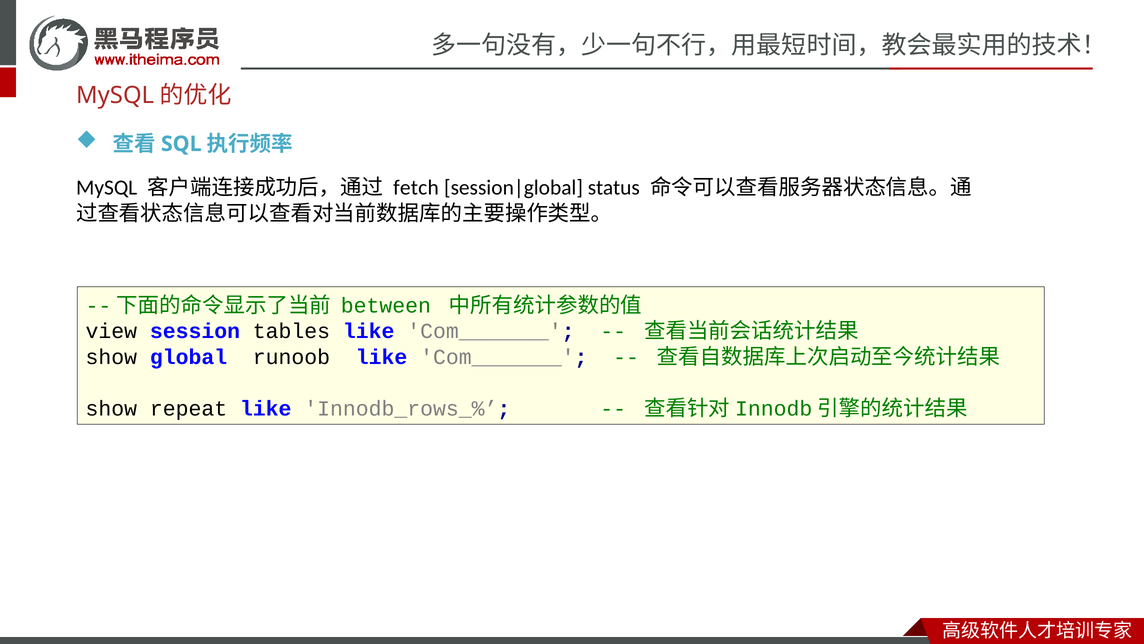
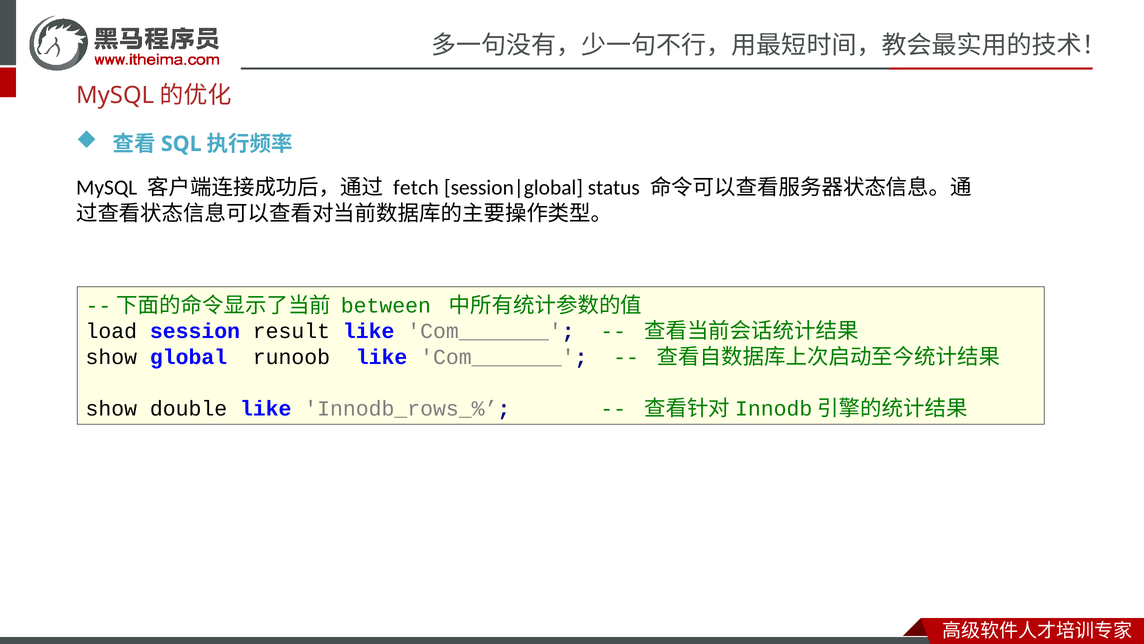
view: view -> load
tables: tables -> result
repeat: repeat -> double
